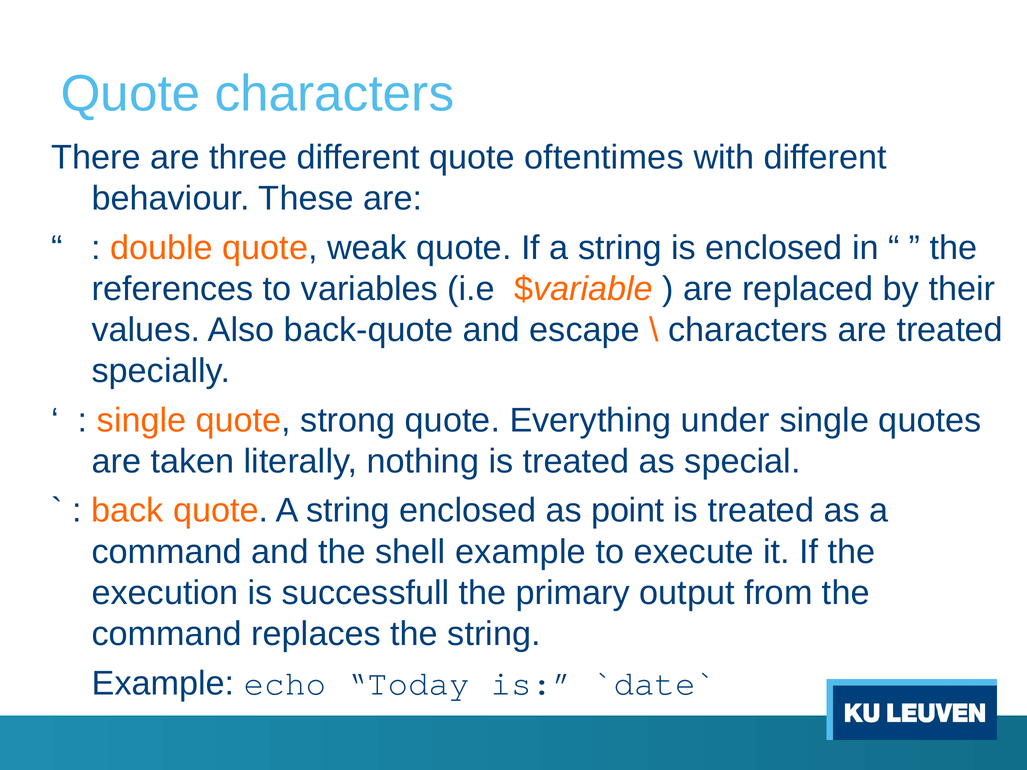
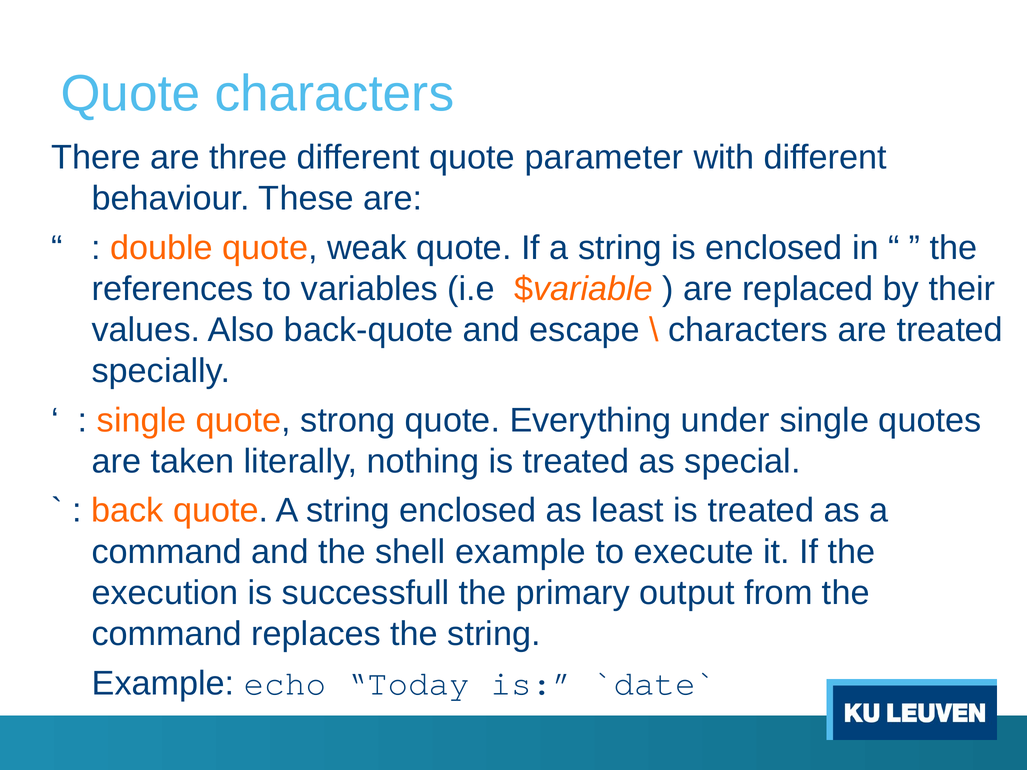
oftentimes: oftentimes -> parameter
point: point -> least
